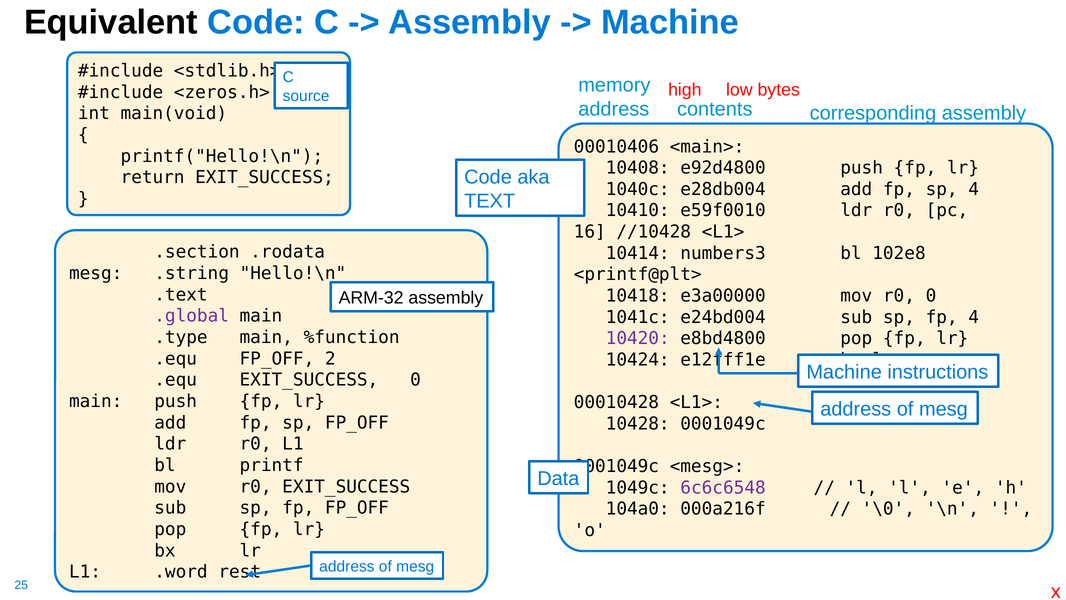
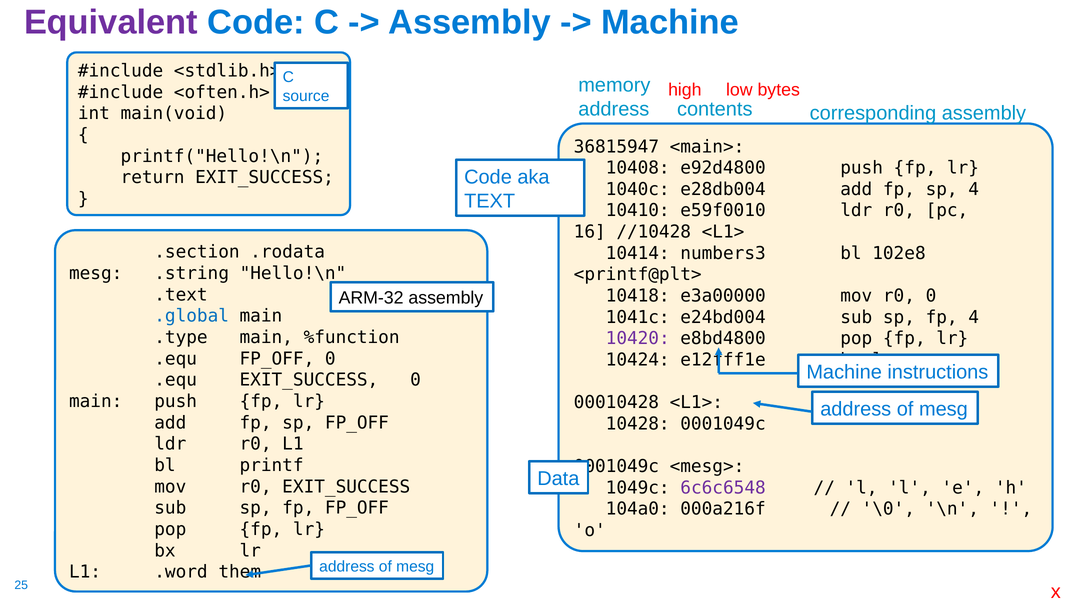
Equivalent colour: black -> purple
<zeros.h>: <zeros.h> -> <often.h>
00010406: 00010406 -> 36815947
.global colour: purple -> blue
FP_OFF 2: 2 -> 0
rest: rest -> them
